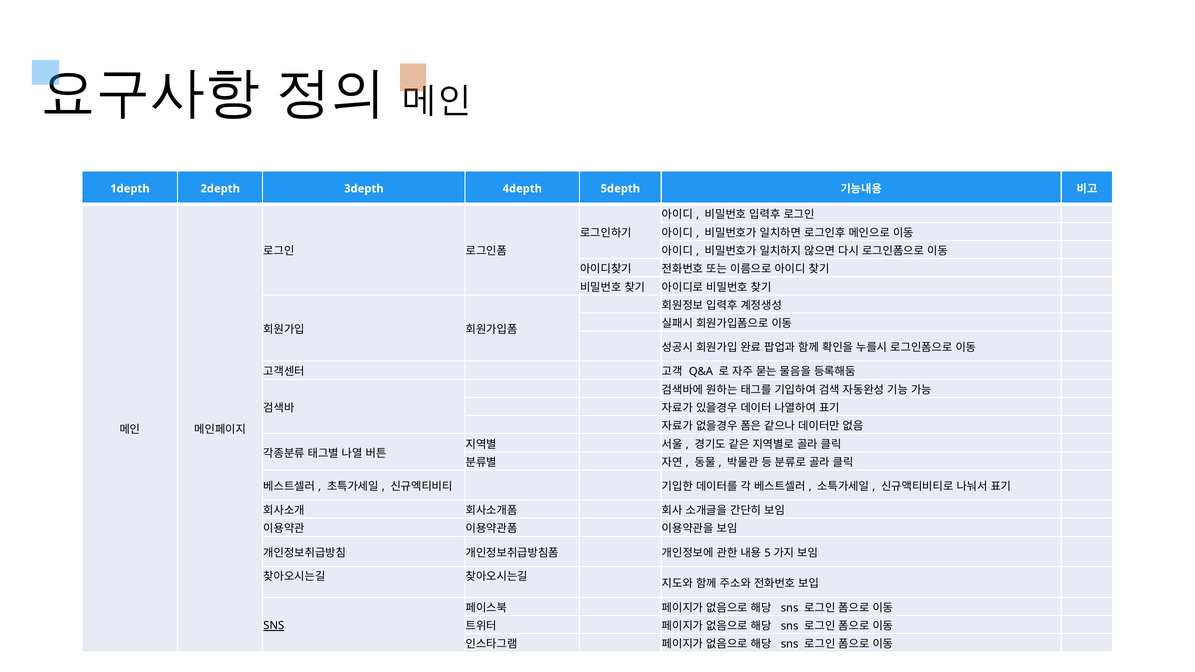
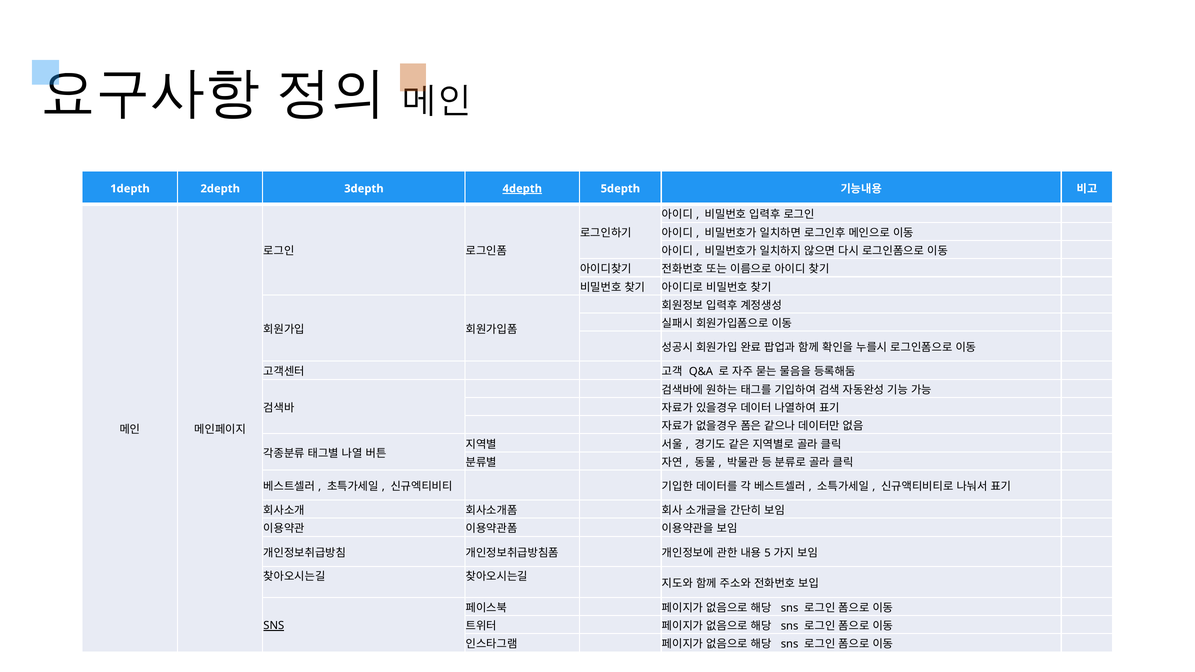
4depth underline: none -> present
